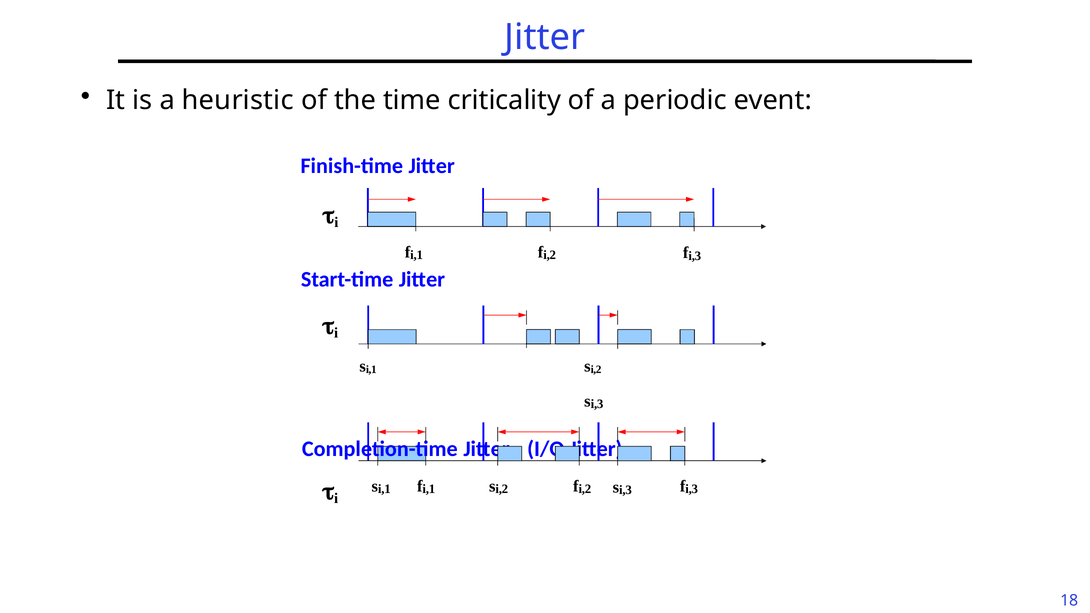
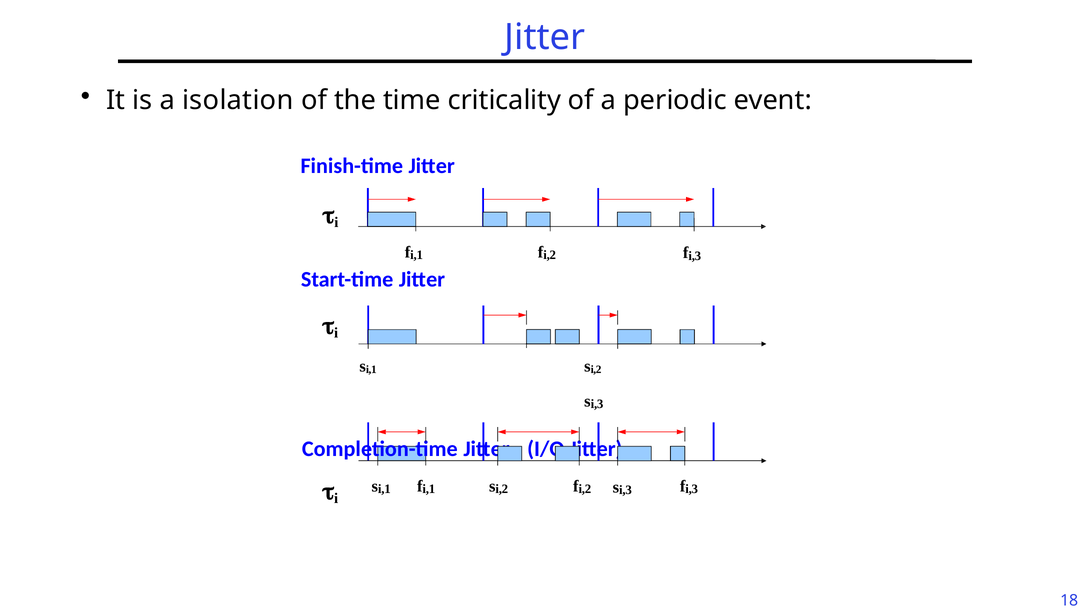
heuristic: heuristic -> isolation
